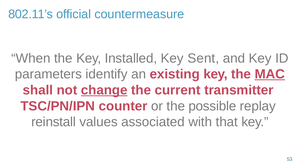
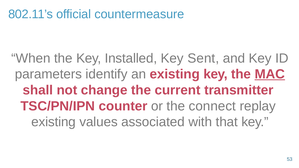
change underline: present -> none
possible: possible -> connect
reinstall at (54, 122): reinstall -> existing
